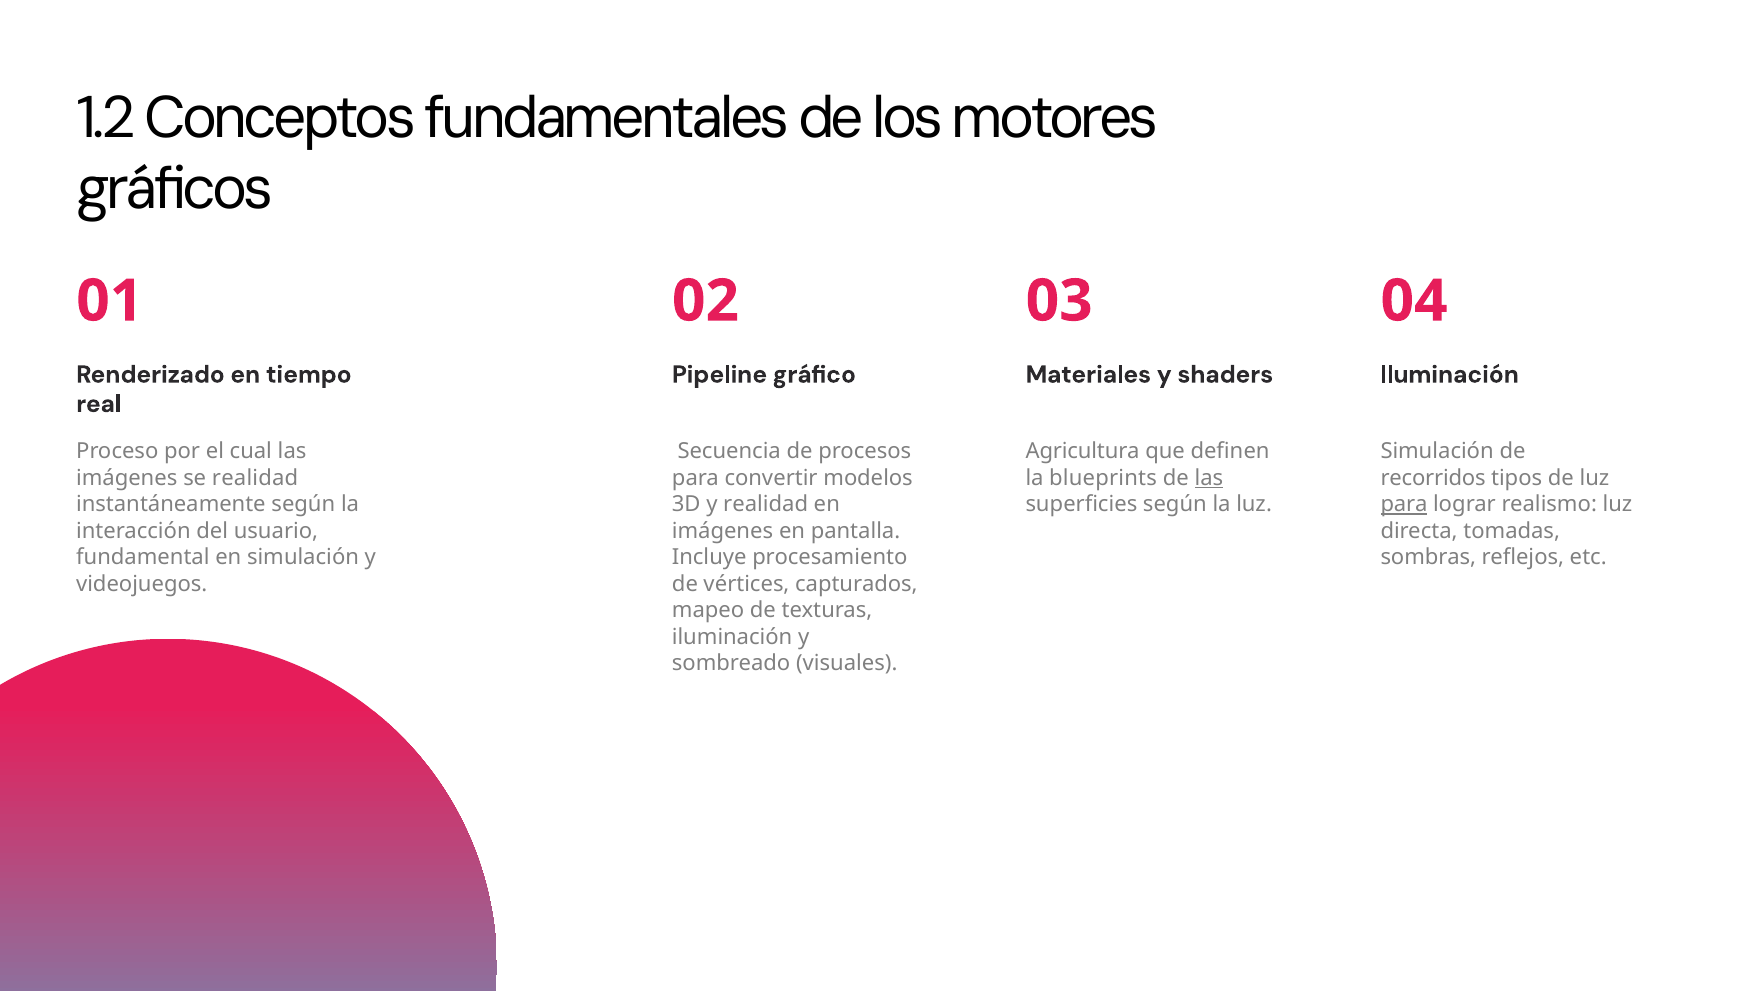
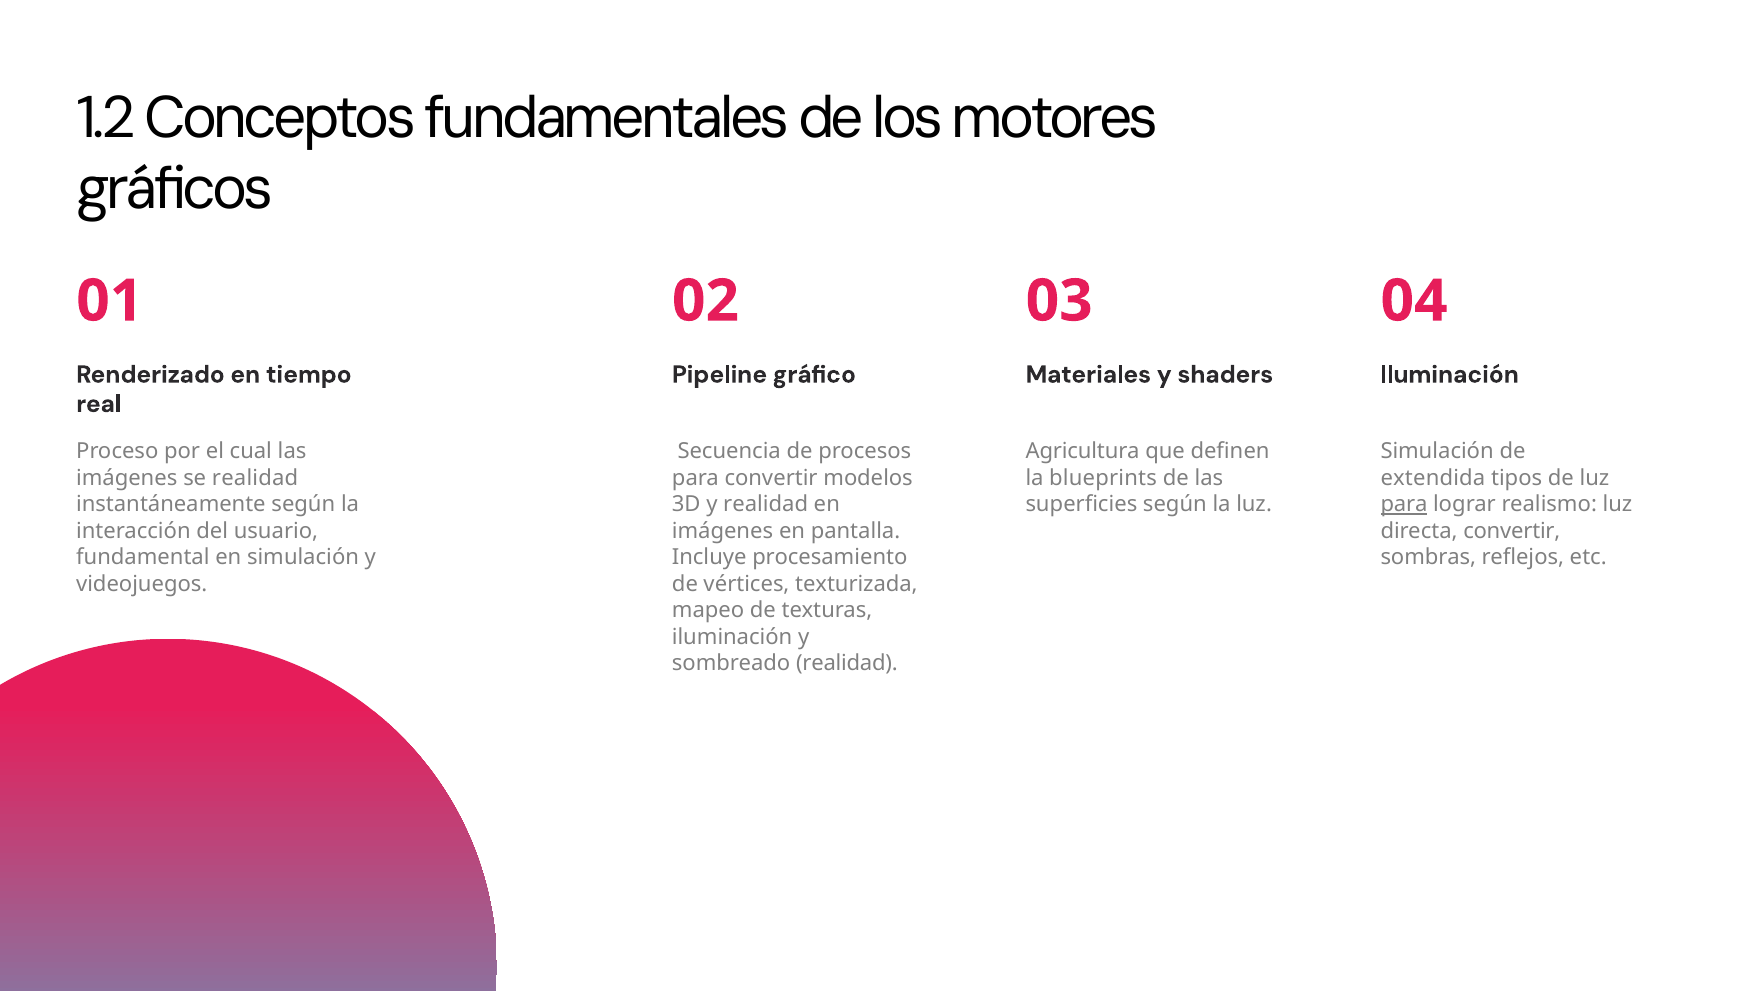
las at (1209, 478) underline: present -> none
recorridos: recorridos -> extendida
directa tomadas: tomadas -> convertir
capturados: capturados -> texturizada
sombreado visuales: visuales -> realidad
